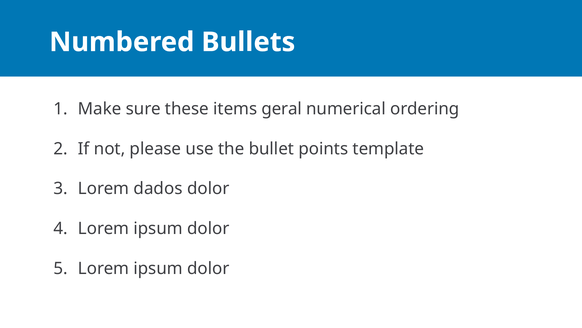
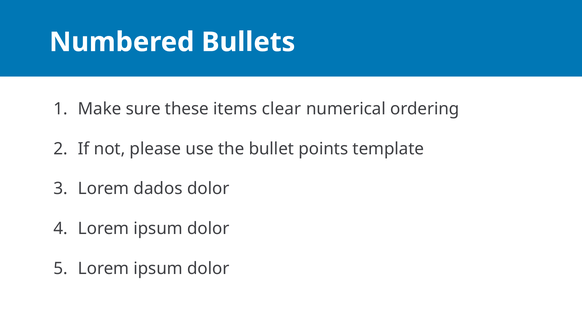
geral: geral -> clear
